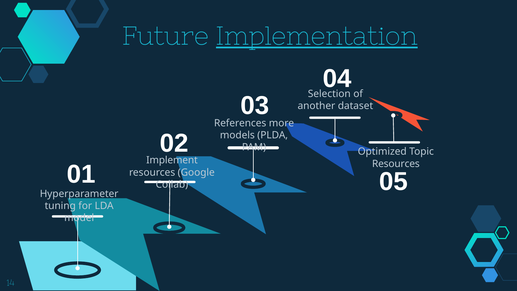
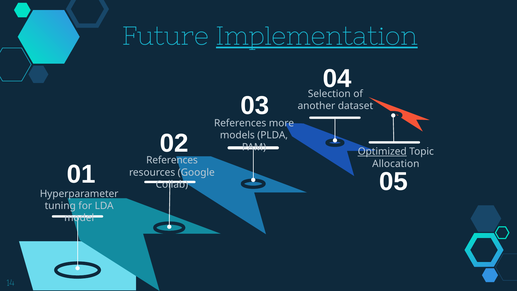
Optimized underline: none -> present
Resources at (396, 164): Resources -> Allocation
01 Implement: Implement -> References
